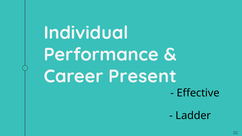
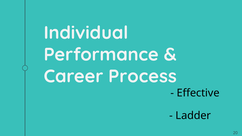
Present: Present -> Process
